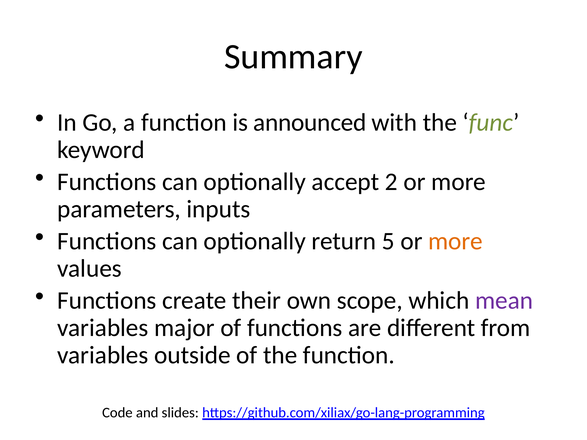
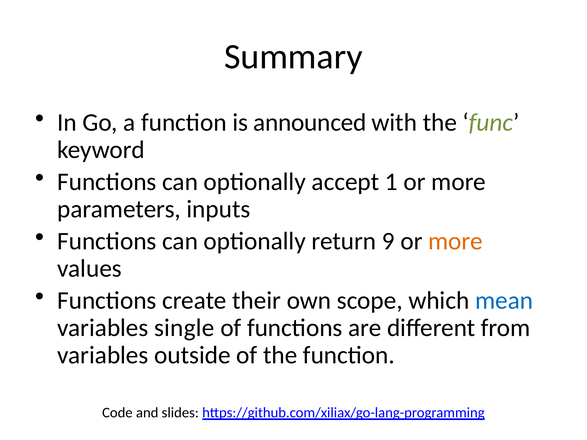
2: 2 -> 1
5: 5 -> 9
mean colour: purple -> blue
major: major -> single
